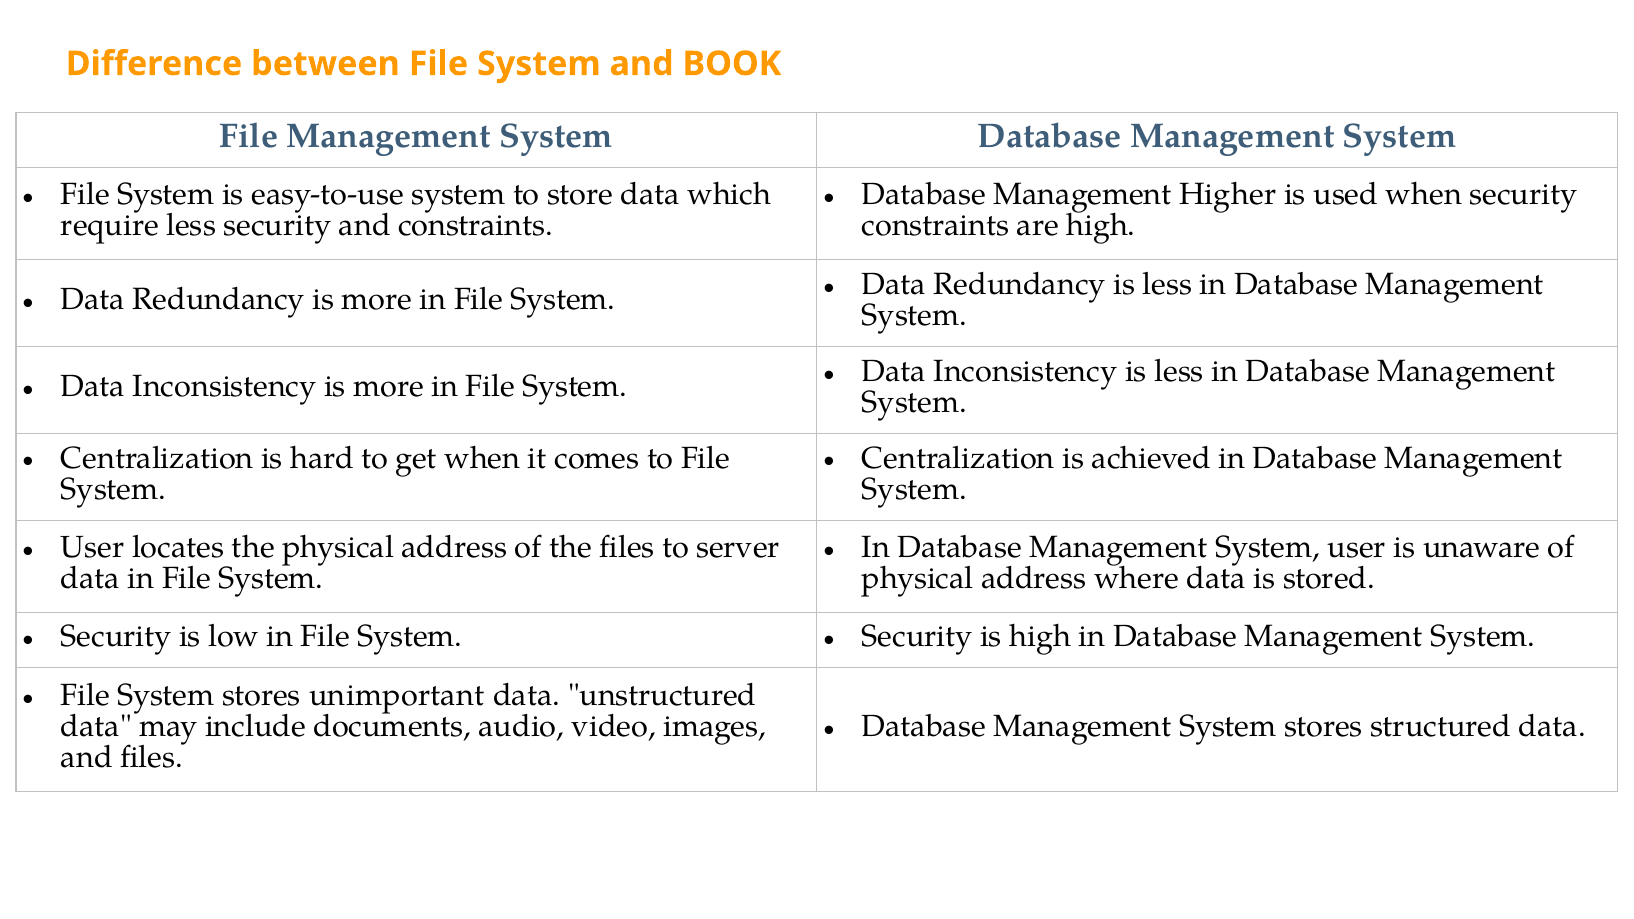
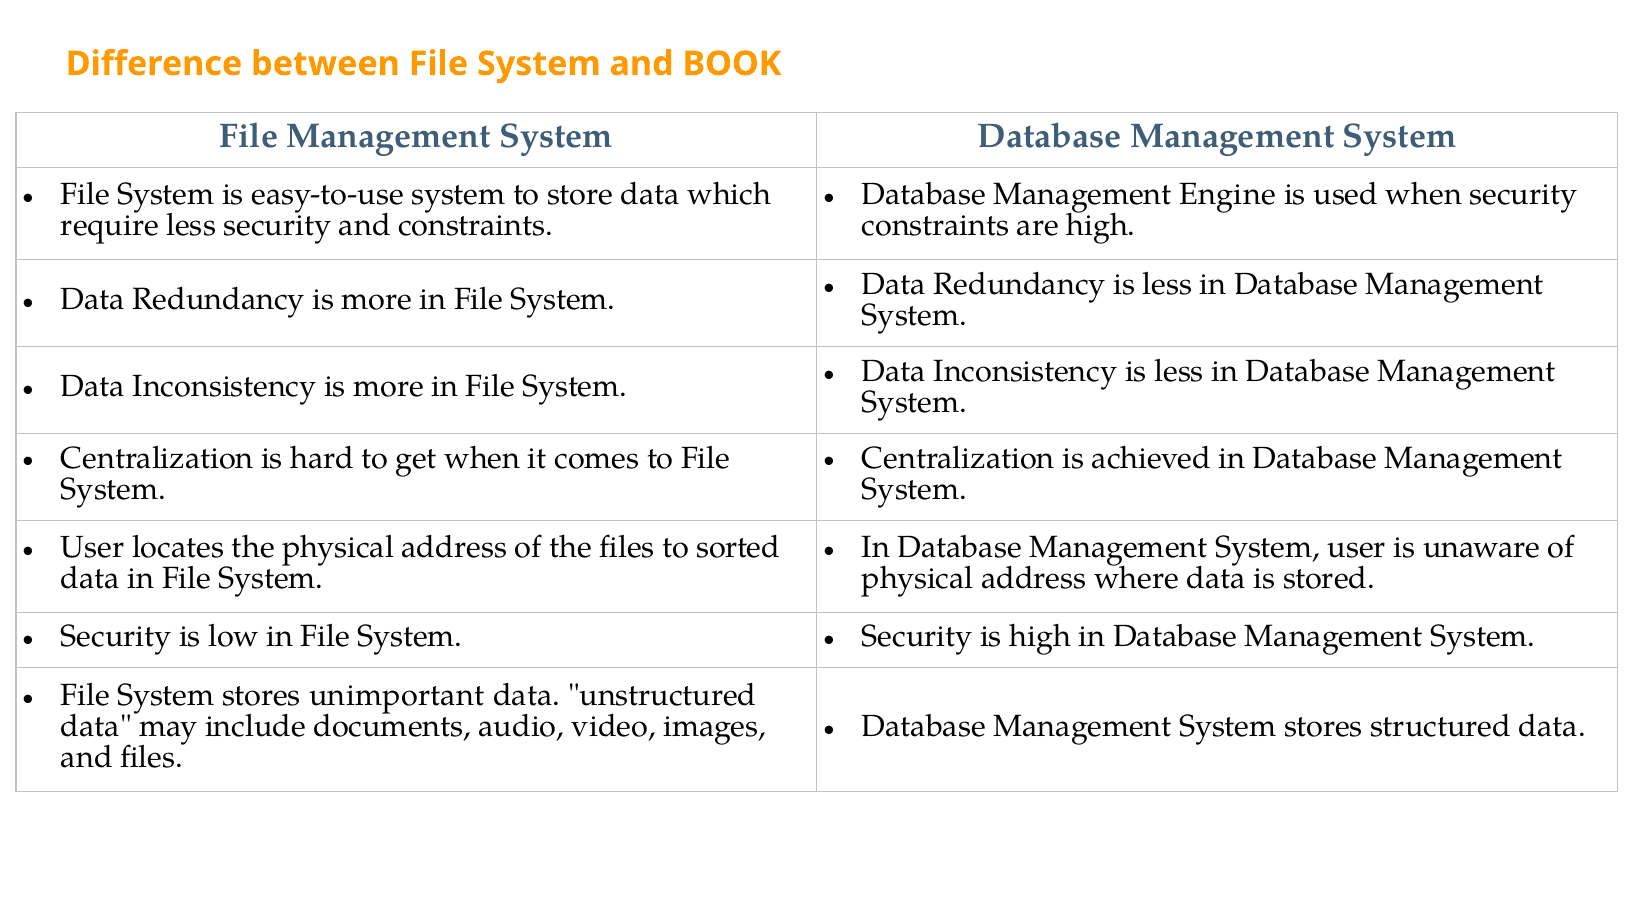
Higher: Higher -> Engine
server: server -> sorted
